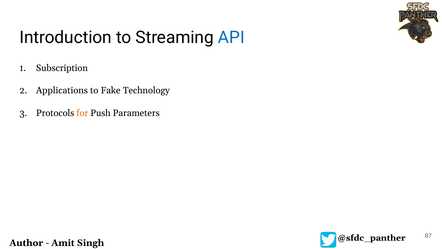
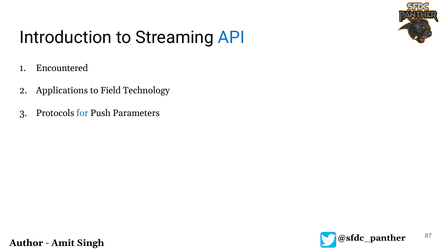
Subscription: Subscription -> Encountered
Fake: Fake -> Field
for colour: orange -> blue
